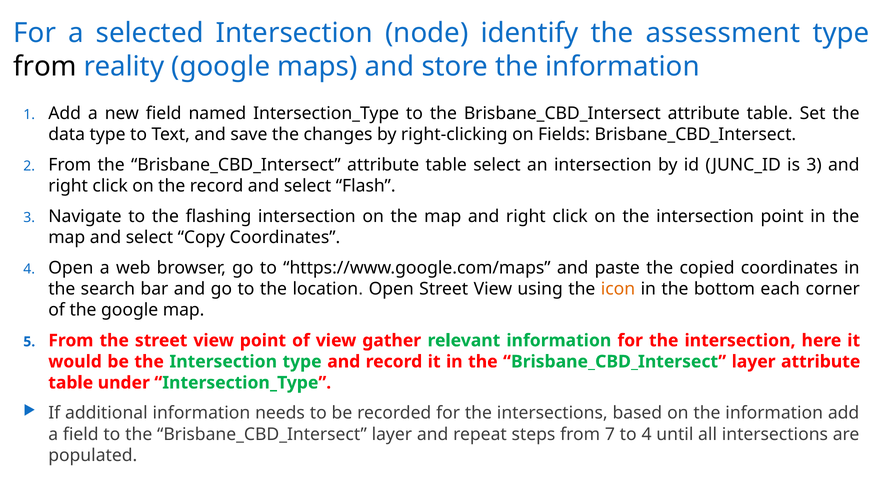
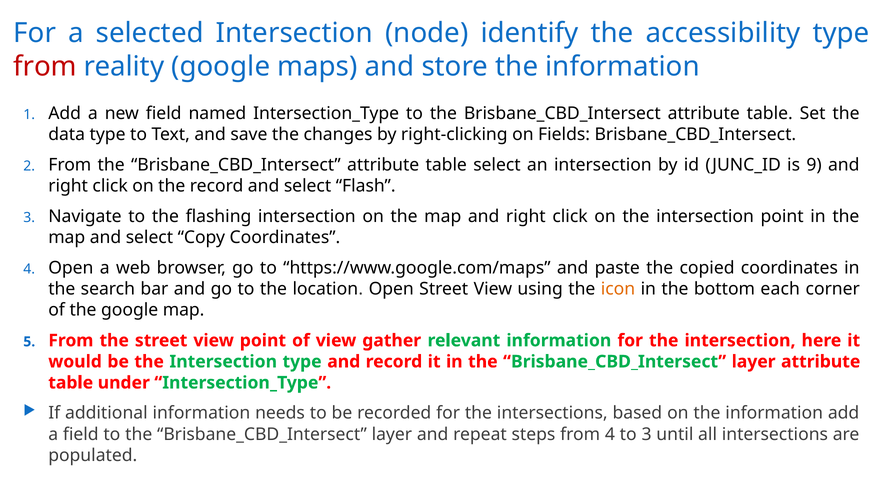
assessment: assessment -> accessibility
from at (45, 67) colour: black -> red
is 3: 3 -> 9
from 7: 7 -> 4
to 4: 4 -> 3
